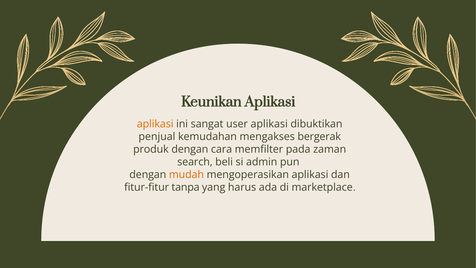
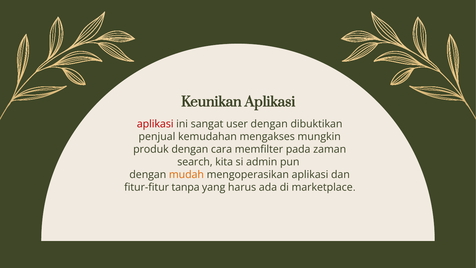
aplikasi at (155, 124) colour: orange -> red
user aplikasi: aplikasi -> dengan
bergerak: bergerak -> mungkin
beli: beli -> kita
